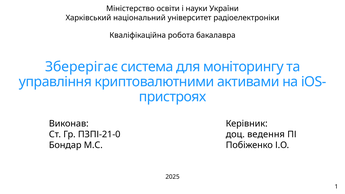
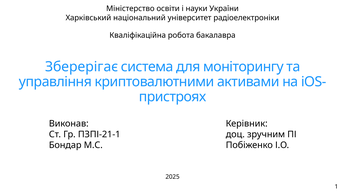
ПЗПІ-21-0: ПЗПІ-21-0 -> ПЗПІ-21-1
ведення: ведення -> зручним
